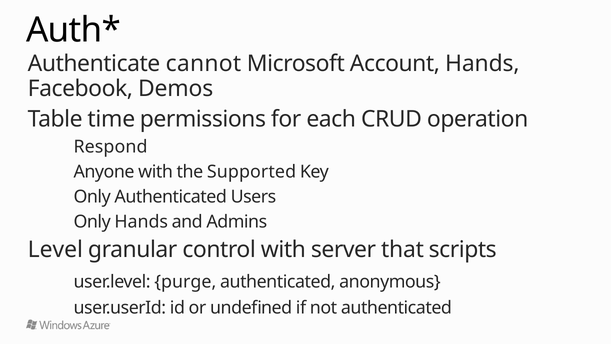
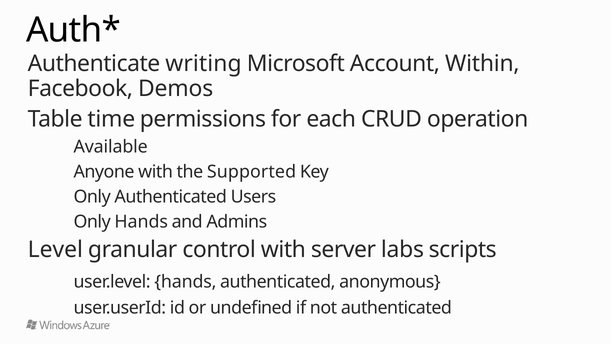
cannot: cannot -> writing
Account Hands: Hands -> Within
Respond: Respond -> Available
that: that -> labs
user.level purge: purge -> hands
